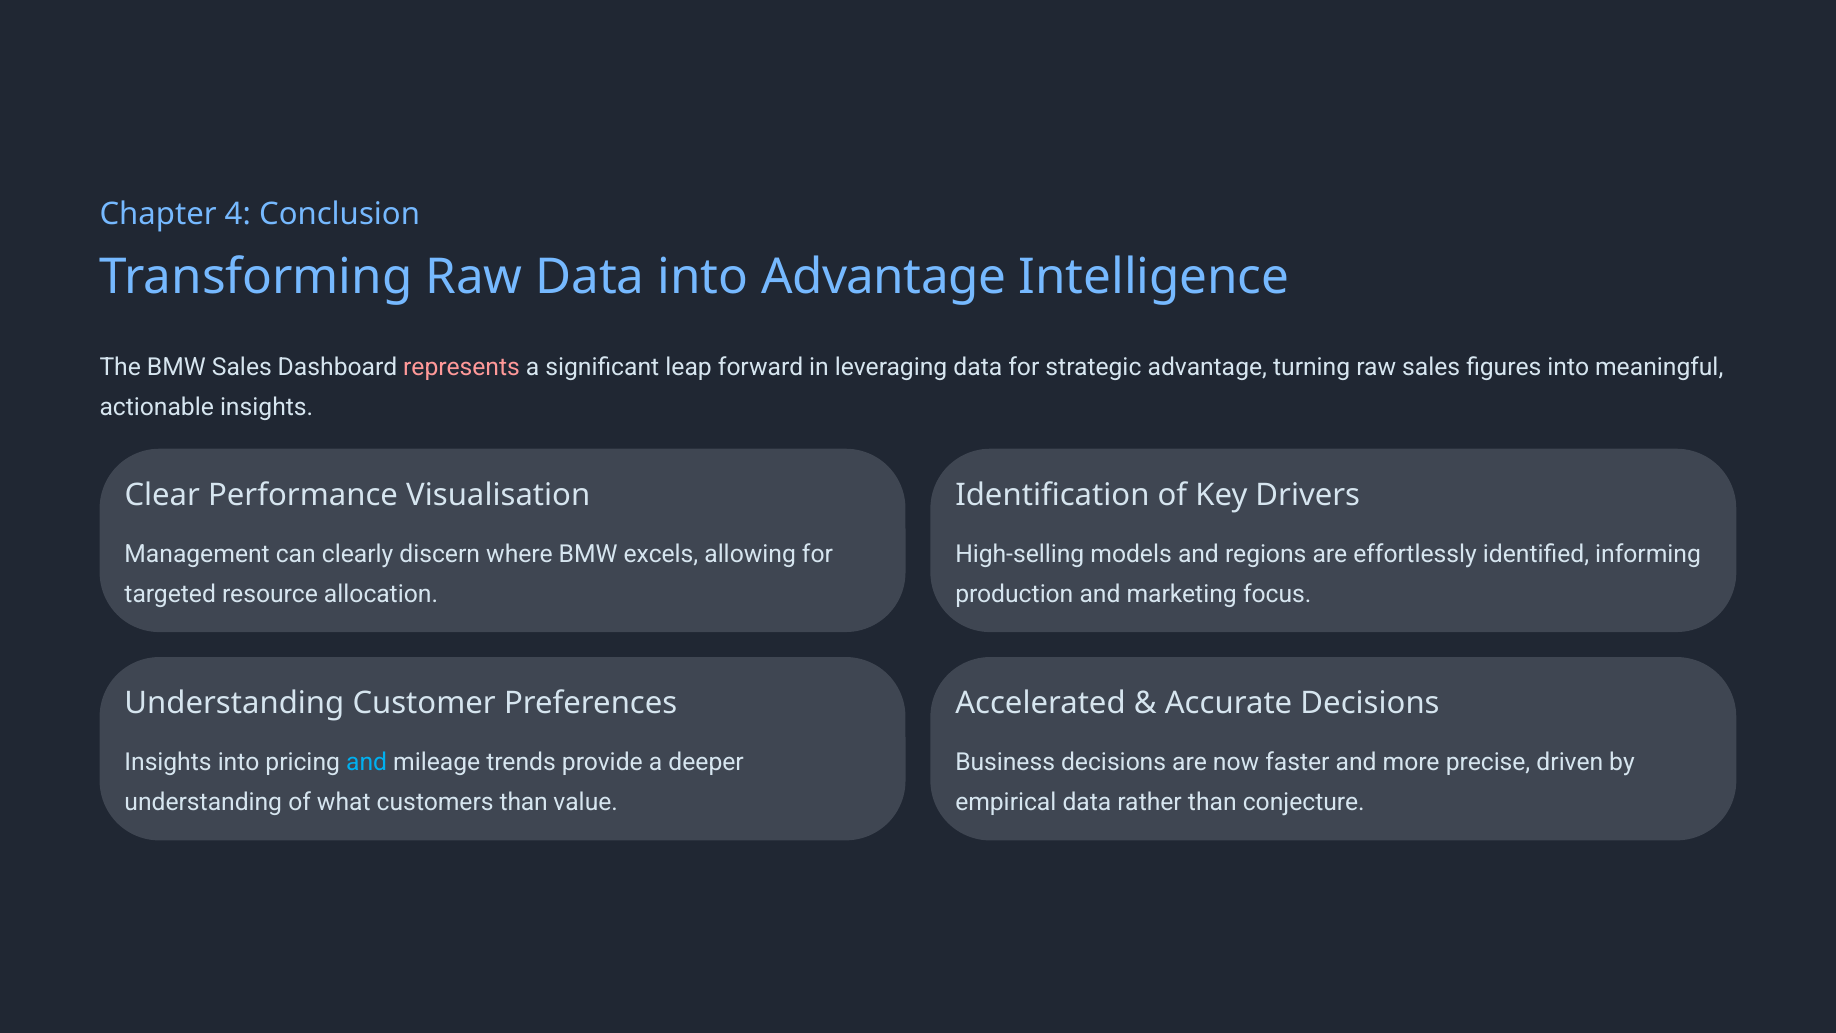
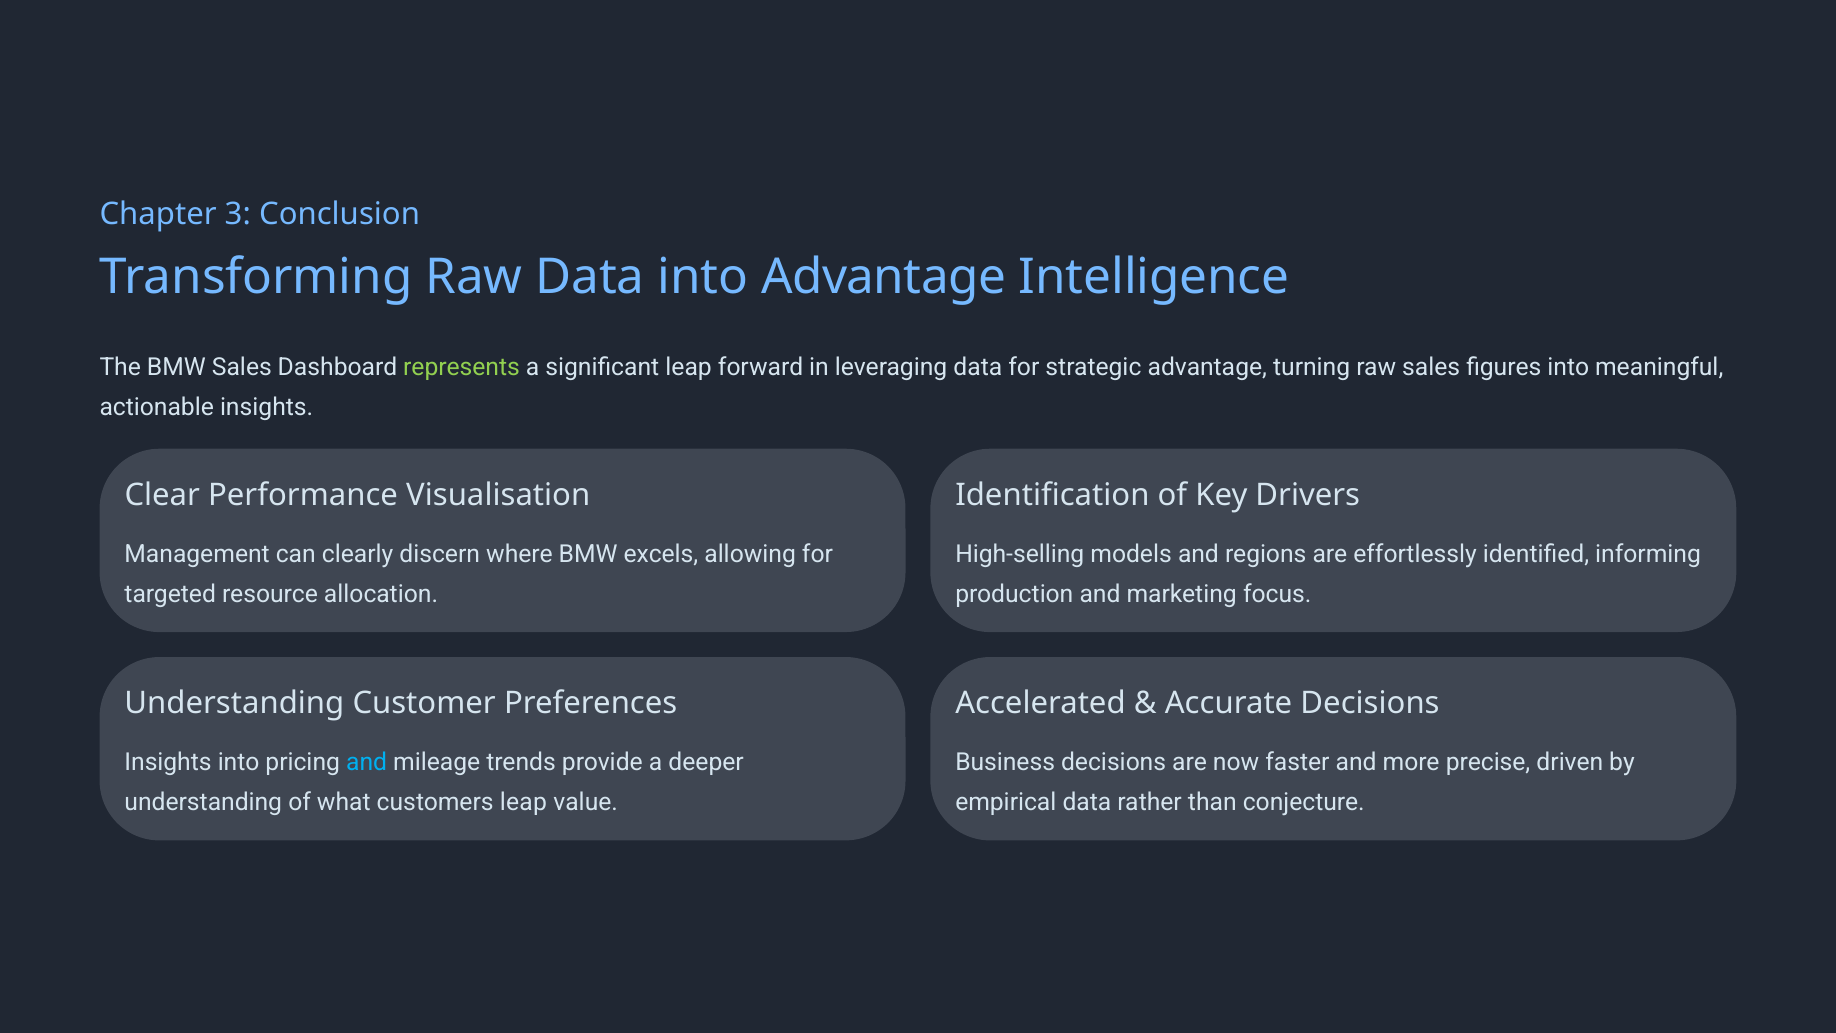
4: 4 -> 3
represents colour: pink -> light green
customers than: than -> leap
